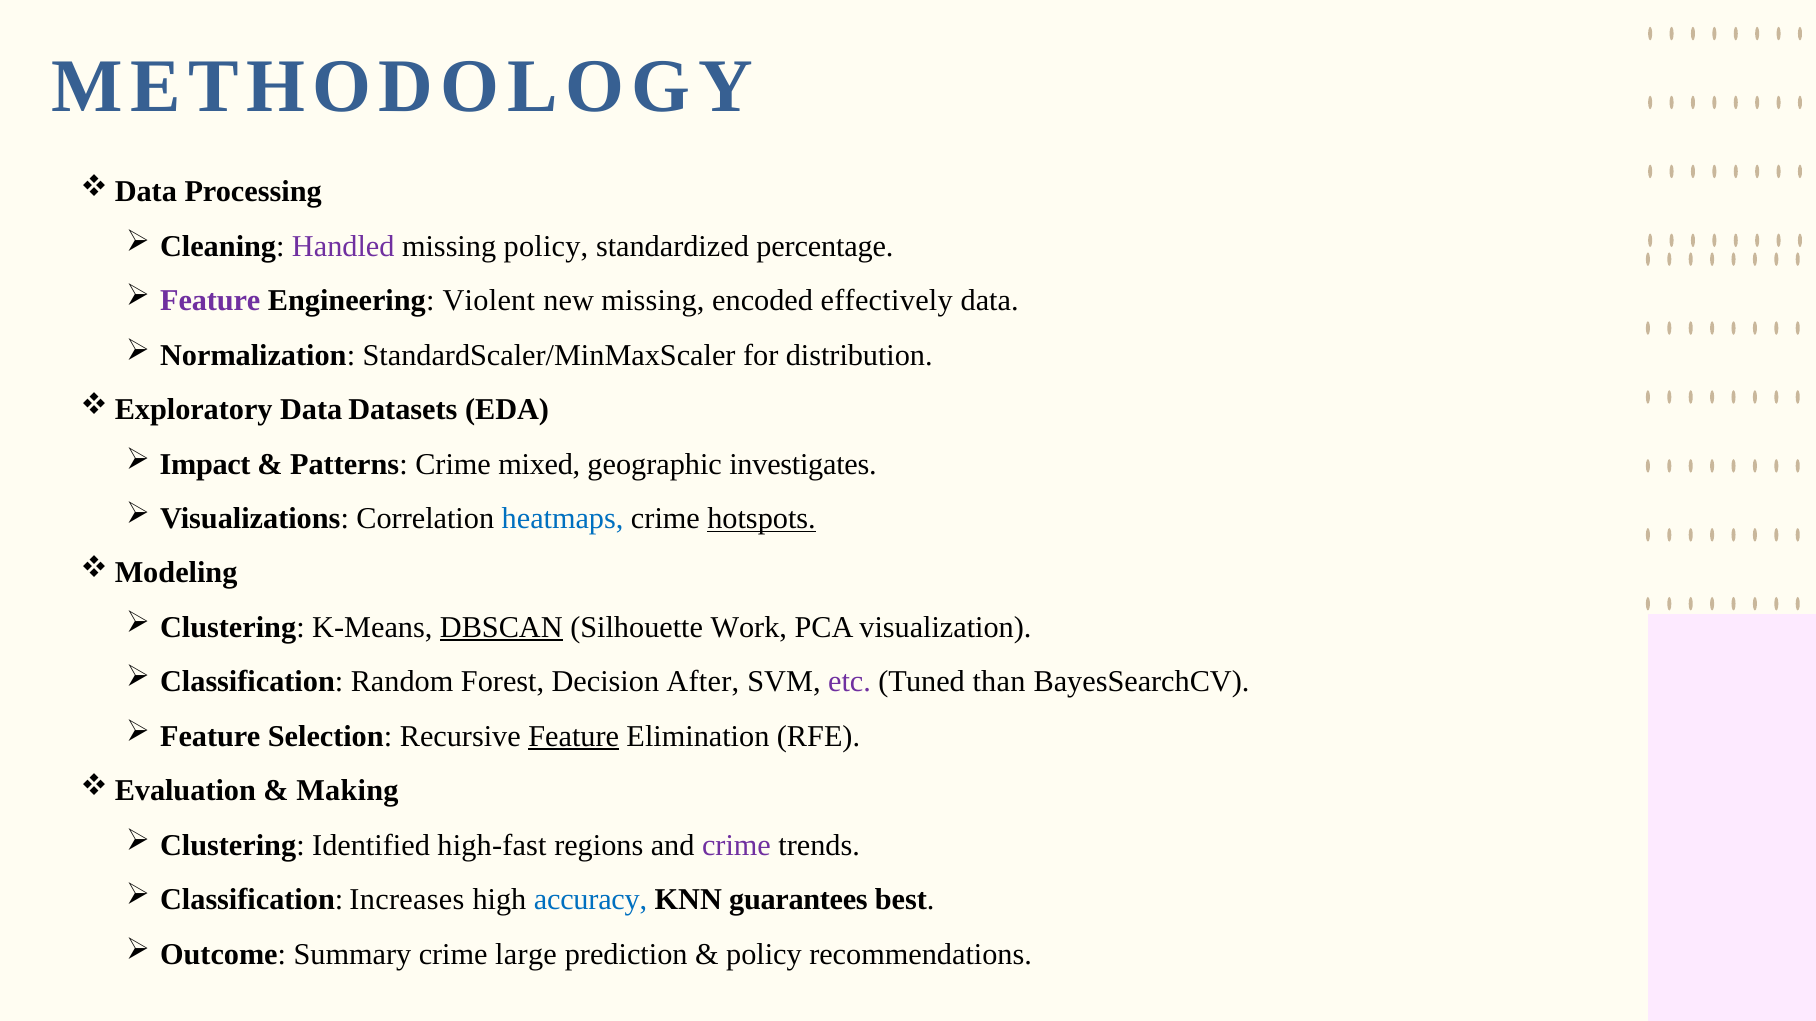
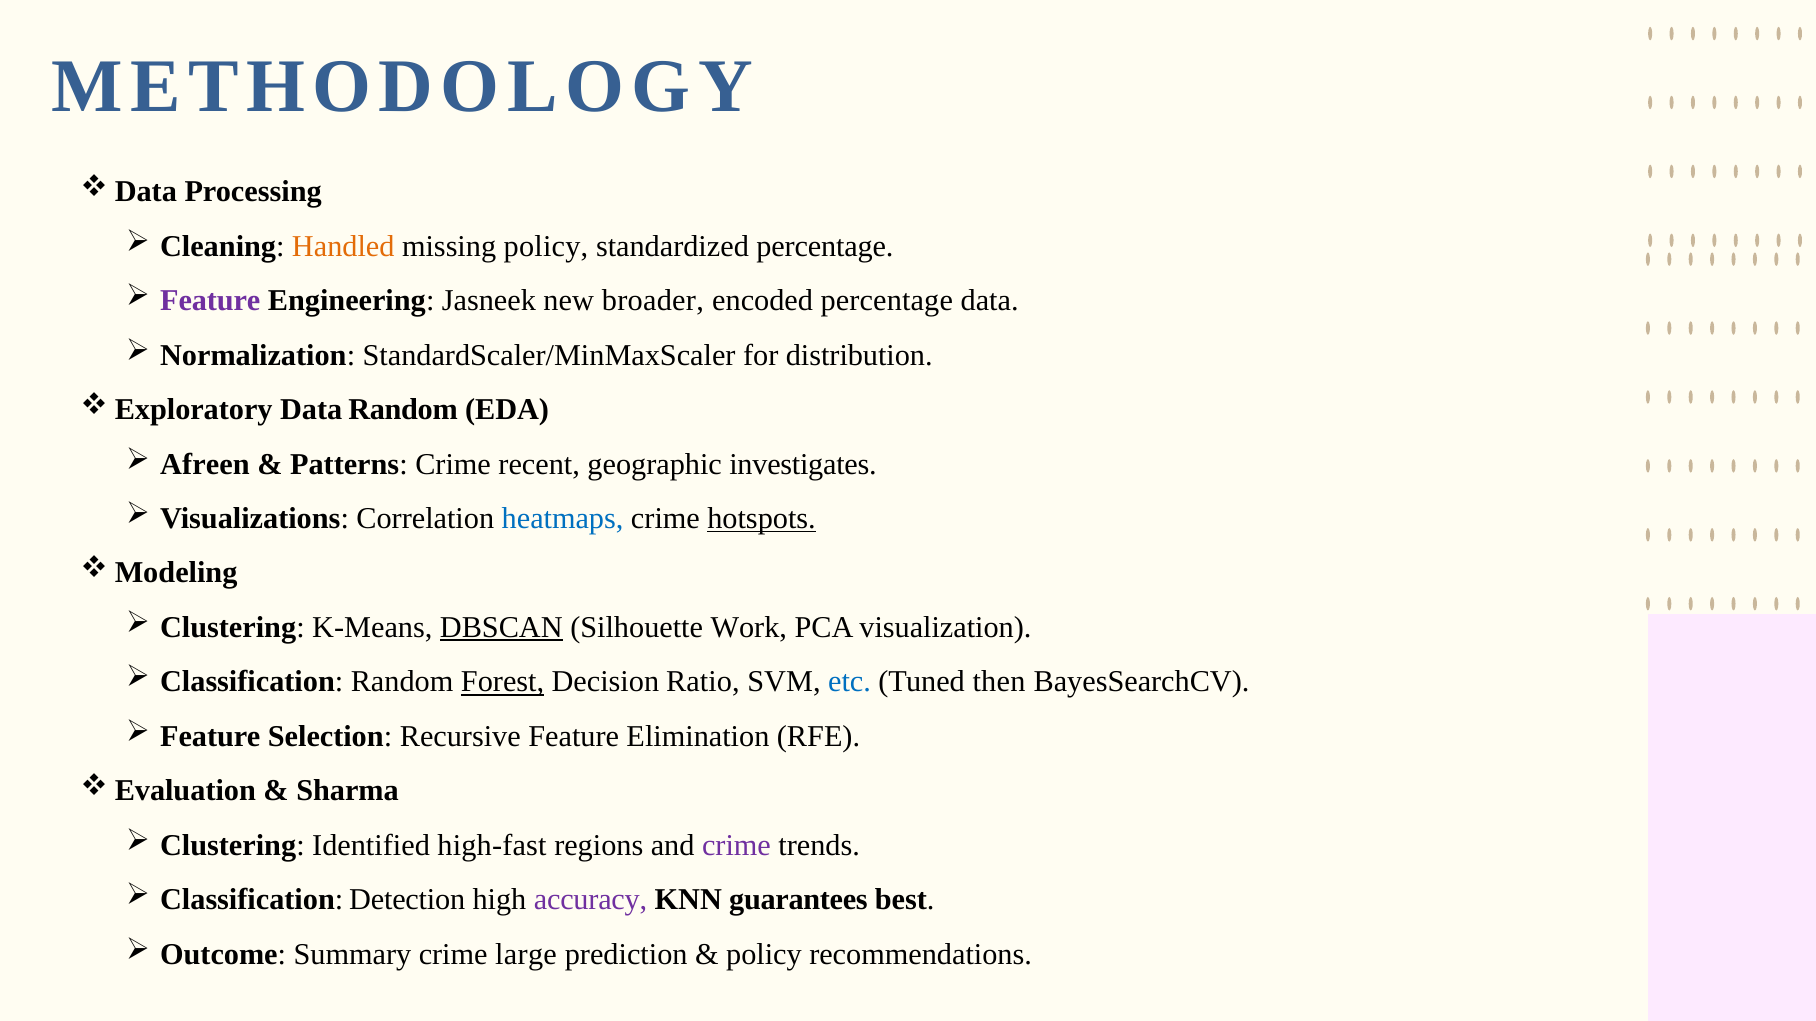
Handled colour: purple -> orange
Violent: Violent -> Jasneek
new missing: missing -> broader
encoded effectively: effectively -> percentage
Data Datasets: Datasets -> Random
Impact: Impact -> Afreen
mixed: mixed -> recent
Forest underline: none -> present
After: After -> Ratio
etc colour: purple -> blue
than: than -> then
Feature at (574, 737) underline: present -> none
Making: Making -> Sharma
Increases: Increases -> Detection
accuracy colour: blue -> purple
